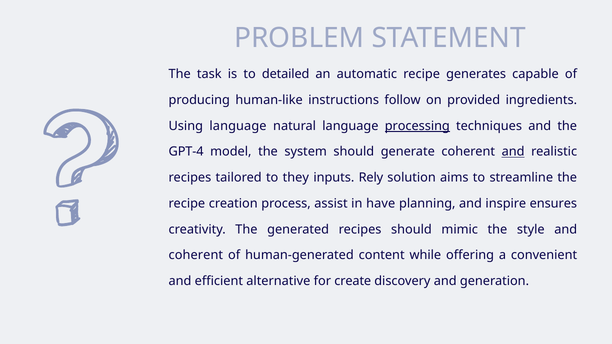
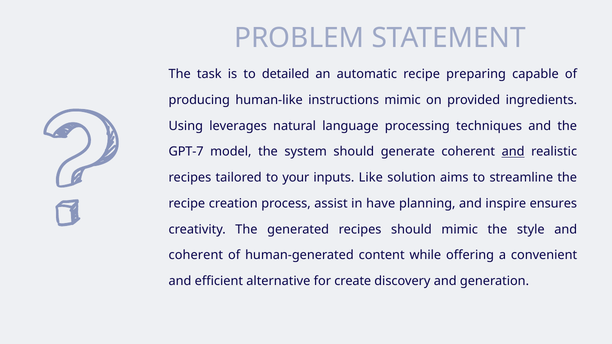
generates: generates -> preparing
instructions follow: follow -> mimic
Using language: language -> leverages
processing underline: present -> none
GPT-4: GPT-4 -> GPT-7
they: they -> your
Rely: Rely -> Like
